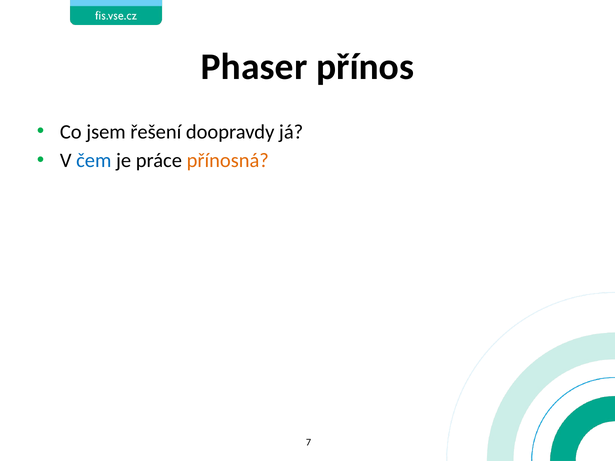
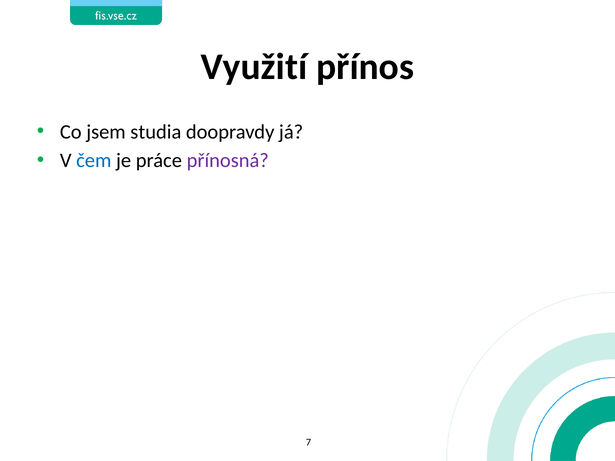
Phaser: Phaser -> Využití
řešení: řešení -> studia
přínosná colour: orange -> purple
